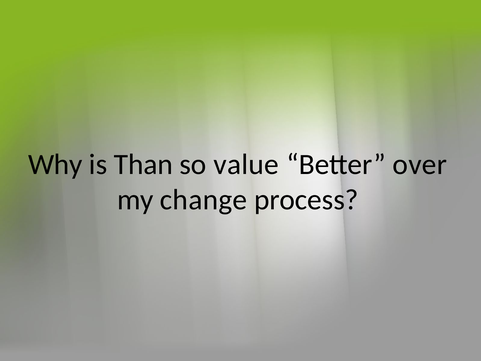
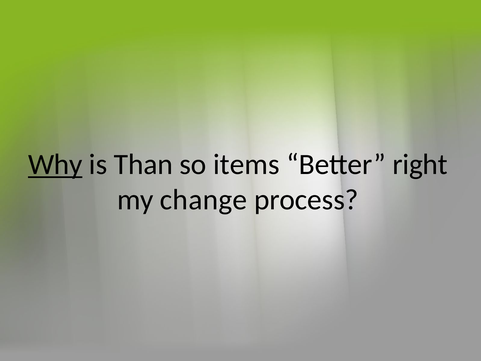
Why underline: none -> present
value: value -> items
over: over -> right
